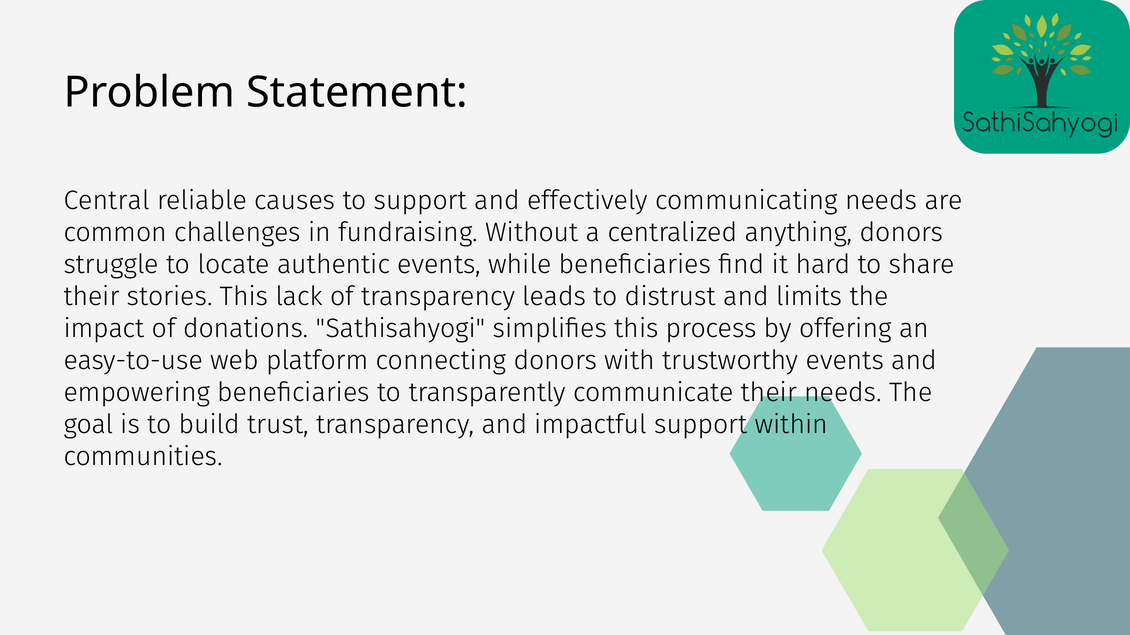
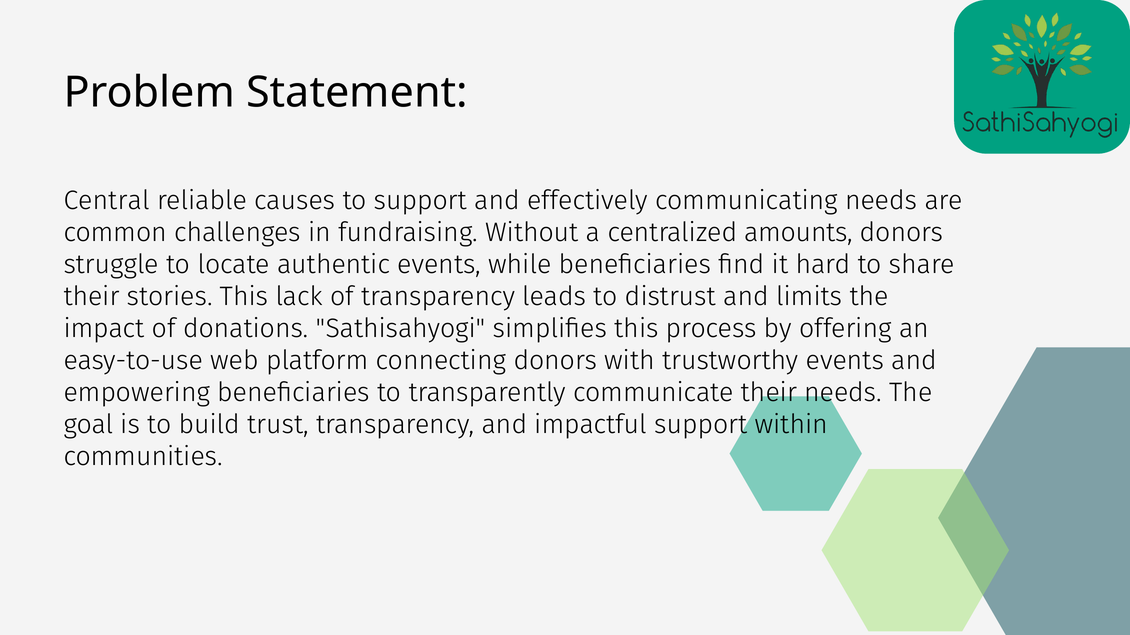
anything: anything -> amounts
